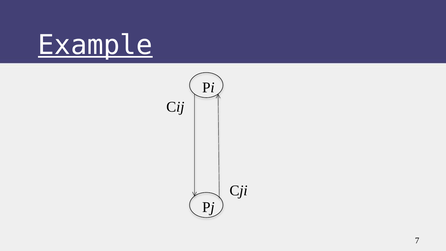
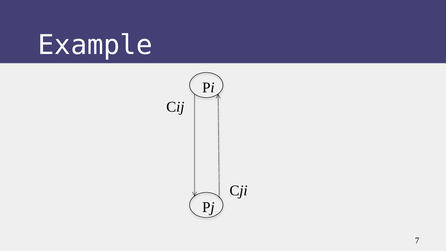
Example underline: present -> none
